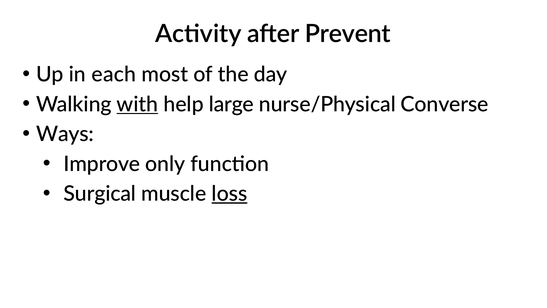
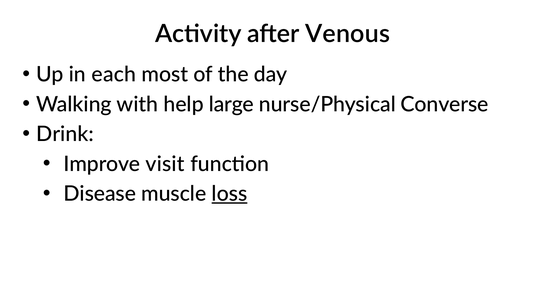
Prevent: Prevent -> Venous
with underline: present -> none
Ways: Ways -> Drink
only: only -> visit
Surgical: Surgical -> Disease
